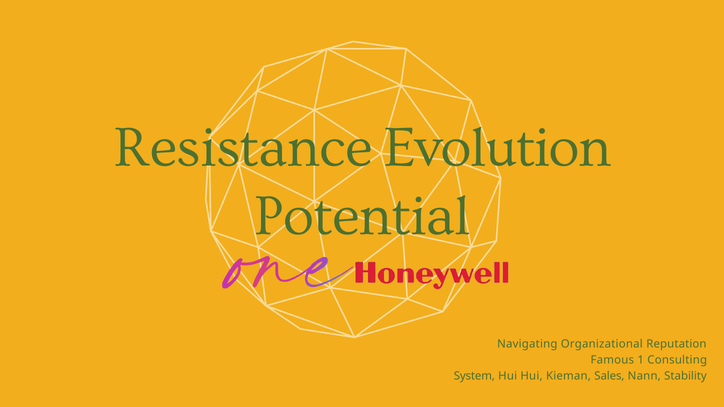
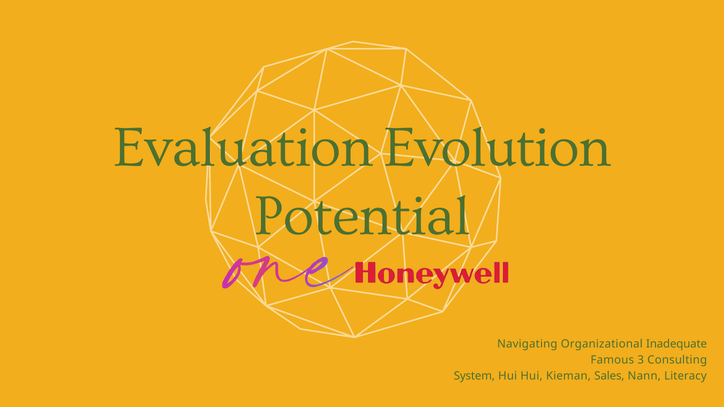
Resistance: Resistance -> Evaluation
Reputation: Reputation -> Inadequate
1: 1 -> 3
Stability: Stability -> Literacy
